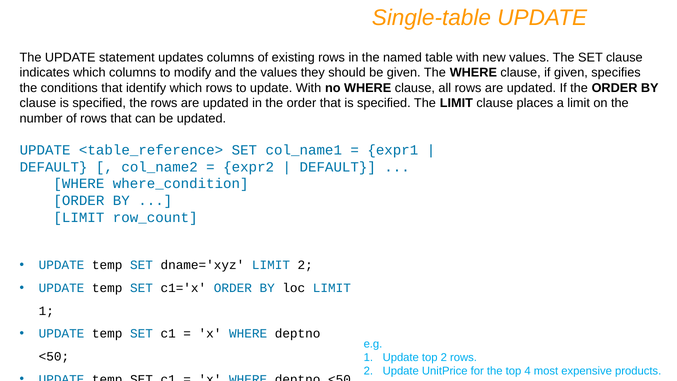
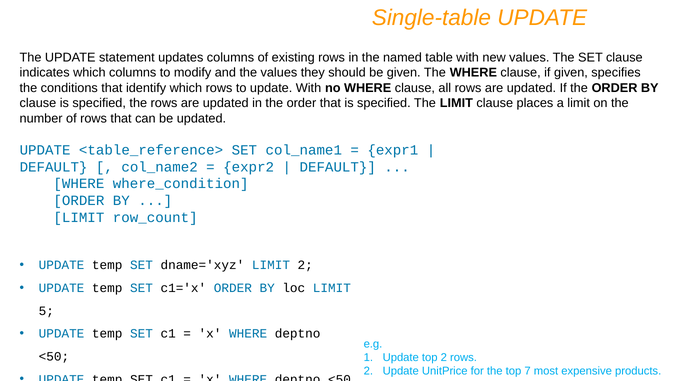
1 at (46, 311): 1 -> 5
4: 4 -> 7
